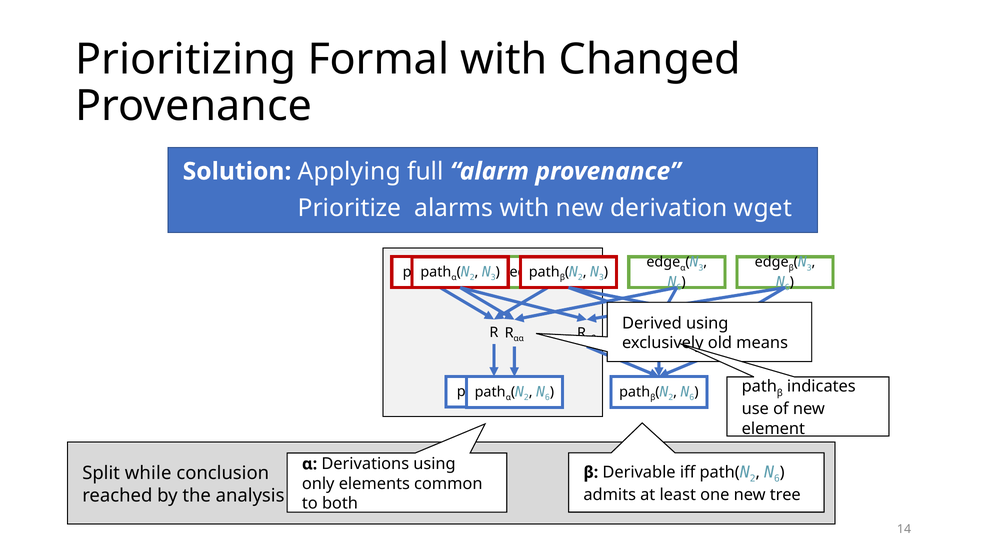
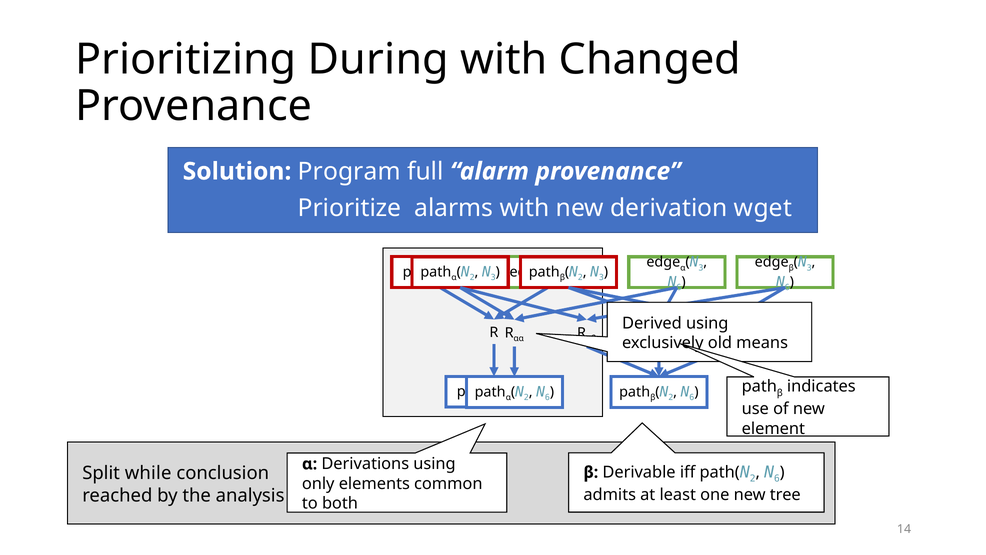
Formal: Formal -> During
Applying: Applying -> Program
